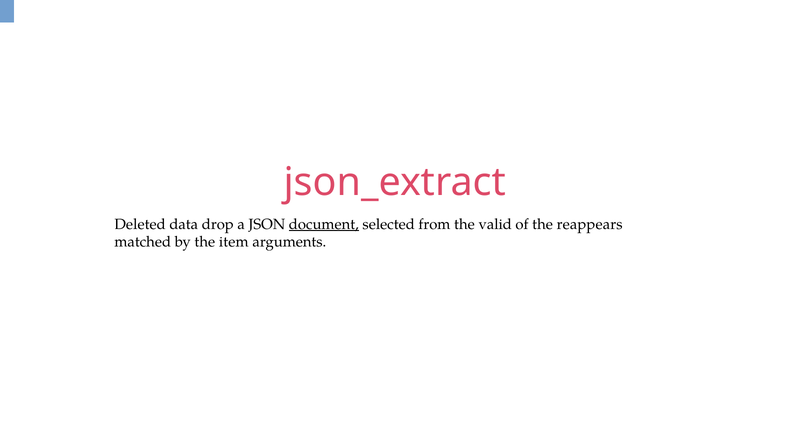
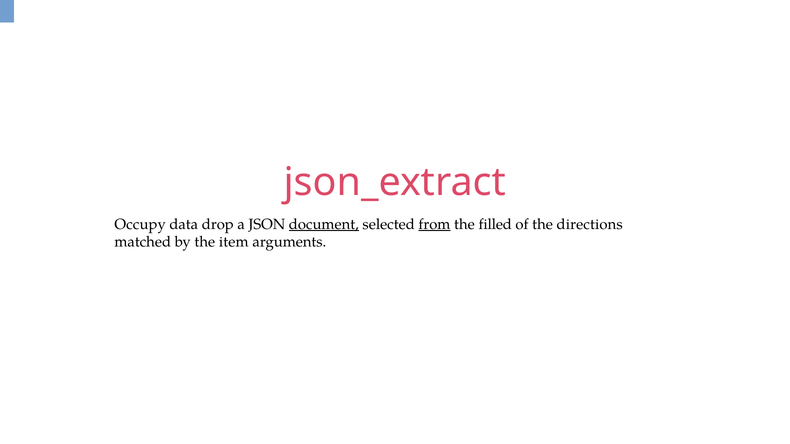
Deleted: Deleted -> Occupy
from underline: none -> present
valid: valid -> filled
reappears: reappears -> directions
